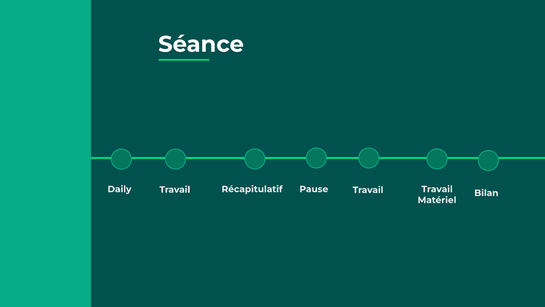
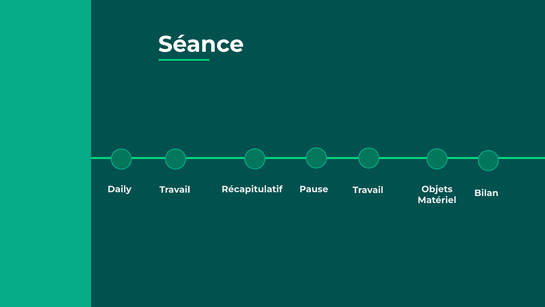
Travail Travail: Travail -> Objets
